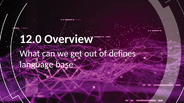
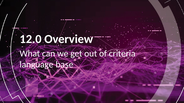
defines: defines -> criteria
